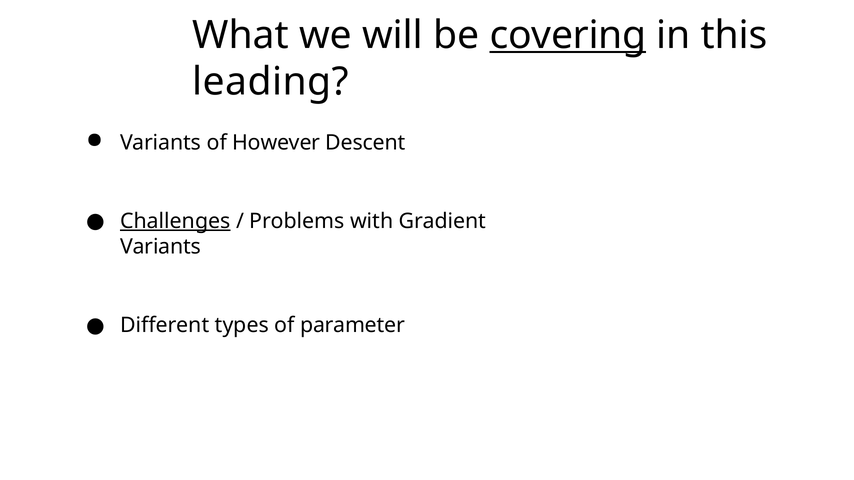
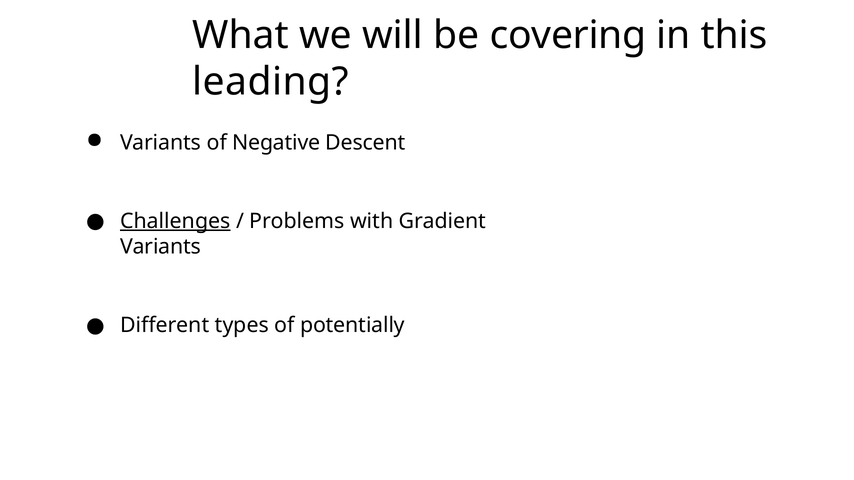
covering underline: present -> none
However: However -> Negative
parameter: parameter -> potentially
